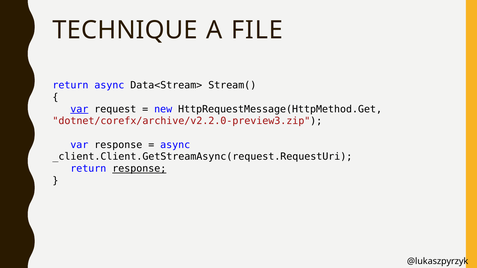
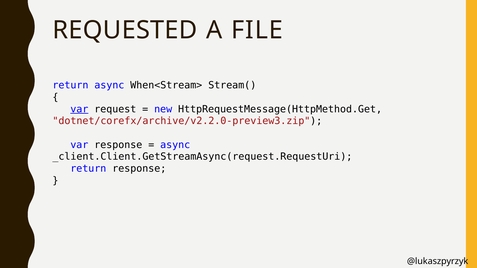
TECHNIQUE: TECHNIQUE -> REQUESTED
Data<Stream>: Data<Stream> -> When<Stream>
response at (139, 169) underline: present -> none
